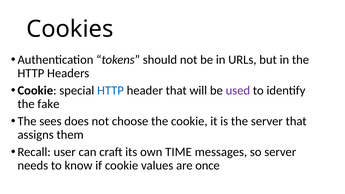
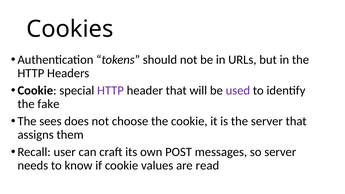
HTTP at (110, 90) colour: blue -> purple
TIME: TIME -> POST
once: once -> read
